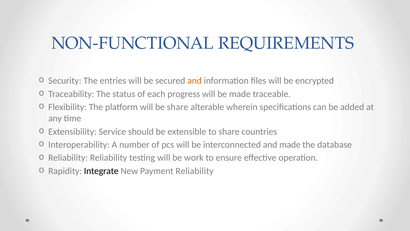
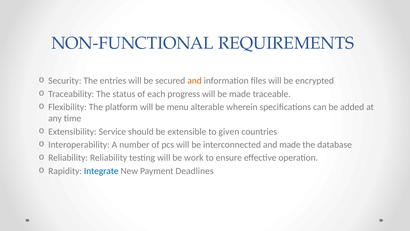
be share: share -> menu
to share: share -> given
Integrate colour: black -> blue
Payment Reliability: Reliability -> Deadlines
